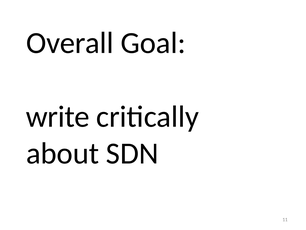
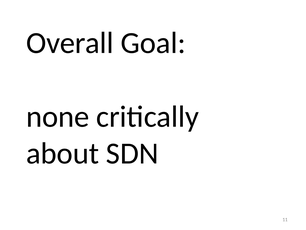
write: write -> none
